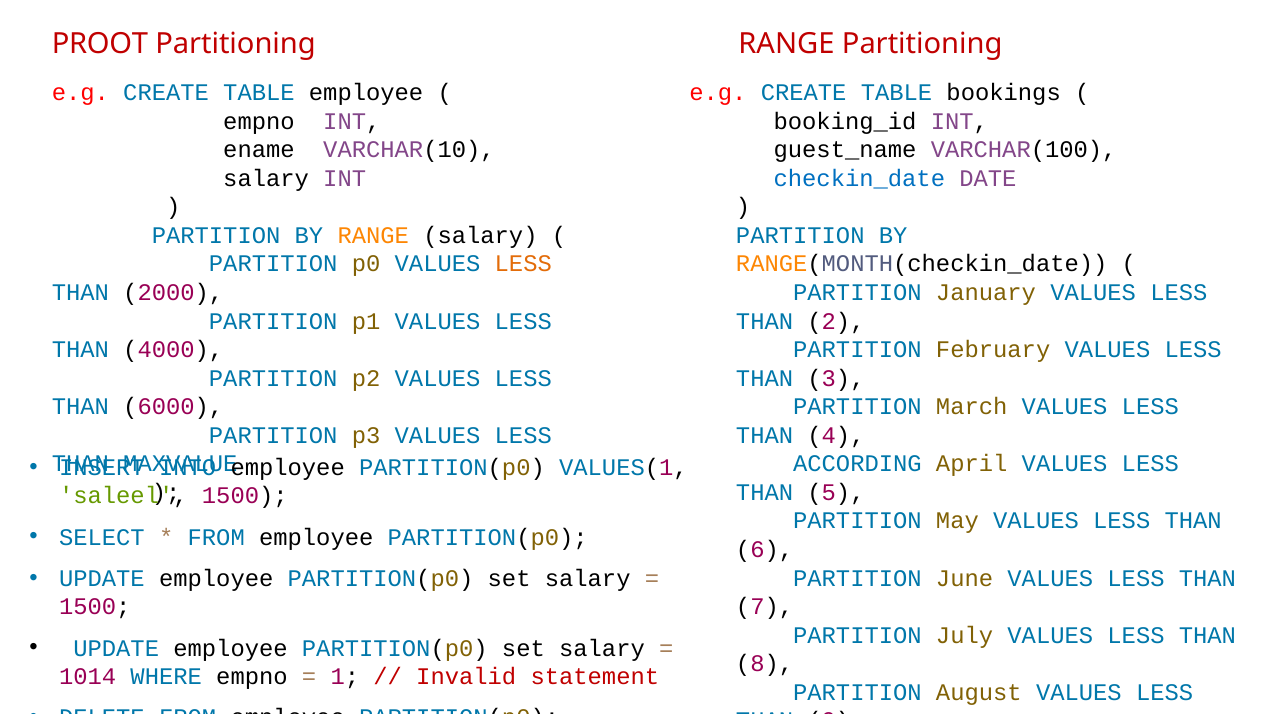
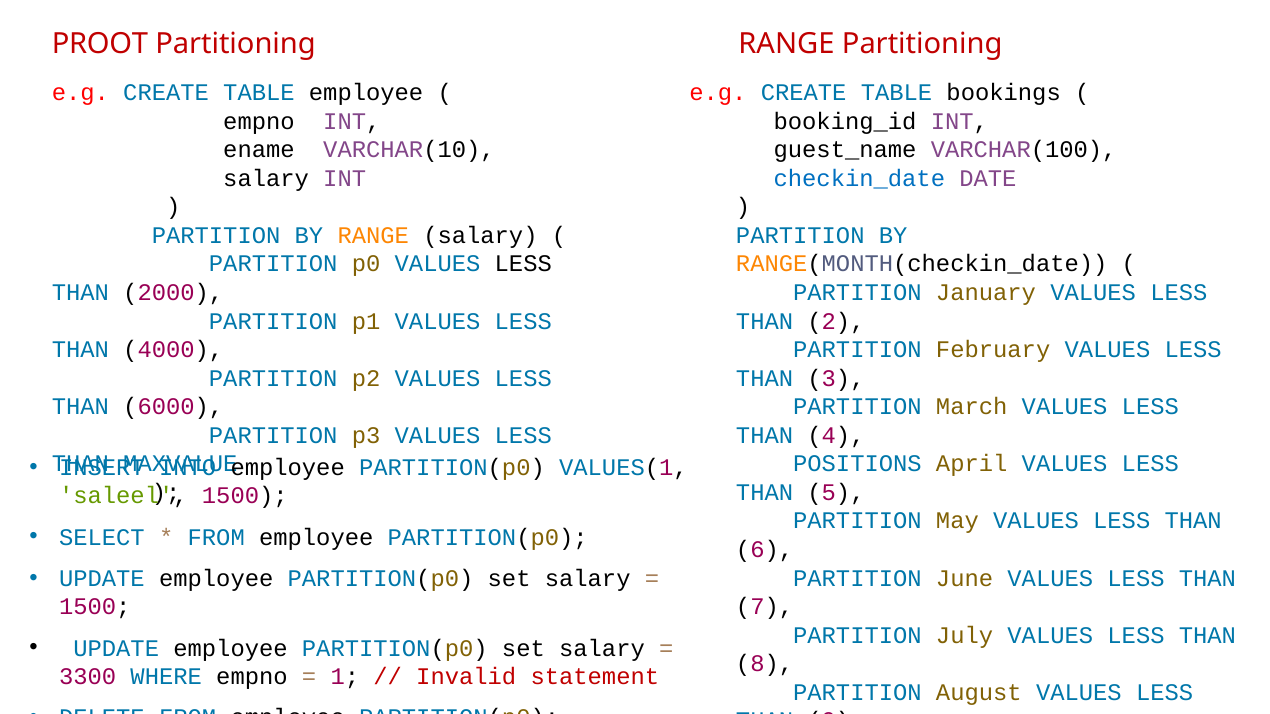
LESS at (523, 264) colour: orange -> black
ACCORDING: ACCORDING -> POSITIONS
1014: 1014 -> 3300
